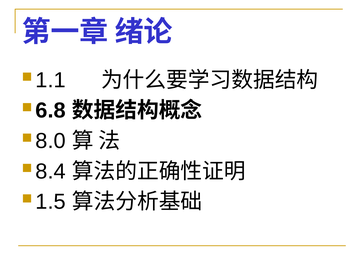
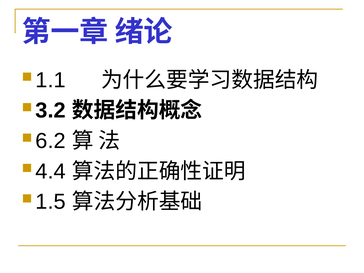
6.8: 6.8 -> 3.2
8.0: 8.0 -> 6.2
8.4: 8.4 -> 4.4
